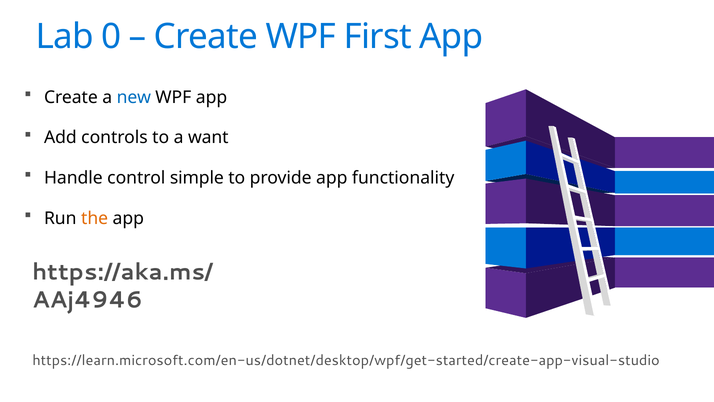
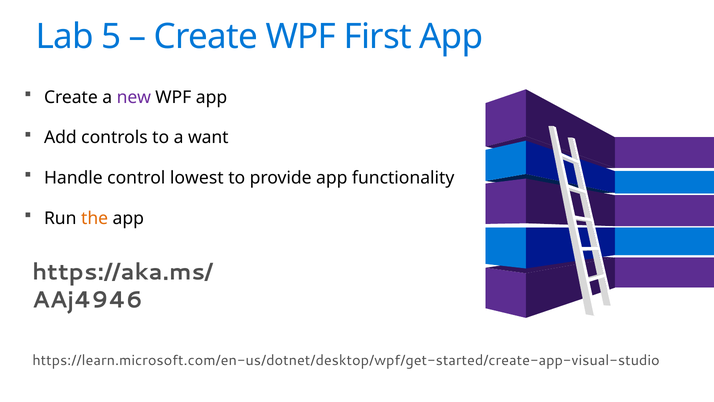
0: 0 -> 5
new colour: blue -> purple
simple: simple -> lowest
